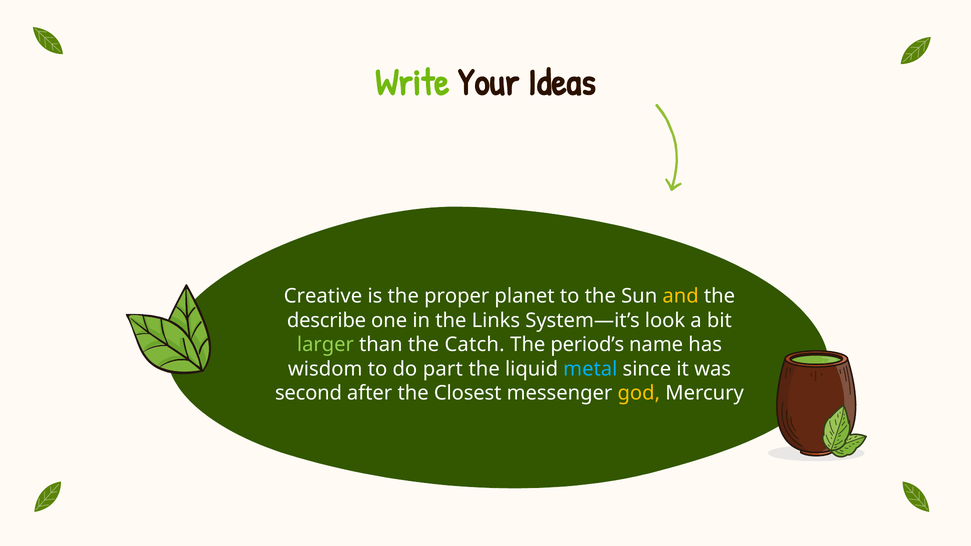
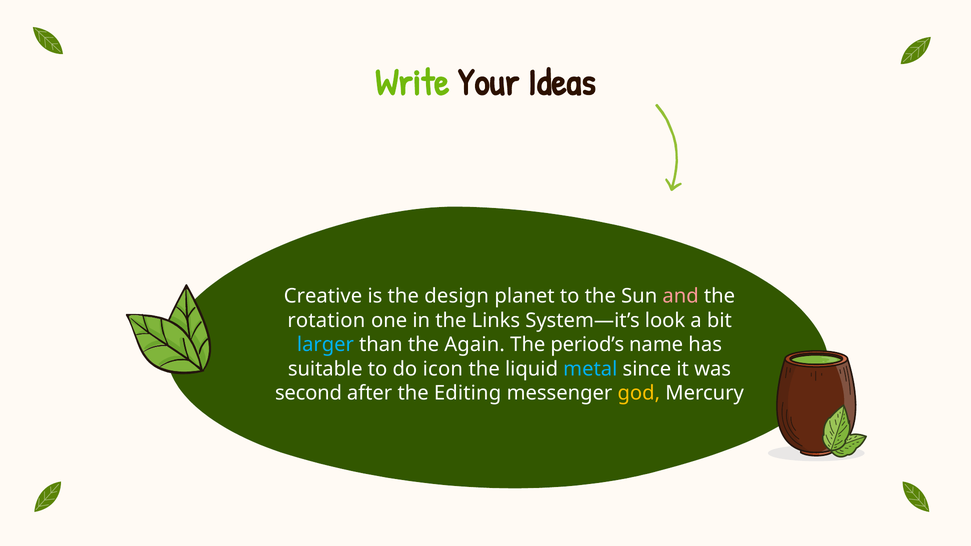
proper: proper -> design
and colour: yellow -> pink
describe: describe -> rotation
larger colour: light green -> light blue
Catch: Catch -> Again
wisdom: wisdom -> suitable
part: part -> icon
Closest: Closest -> Editing
